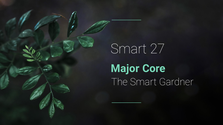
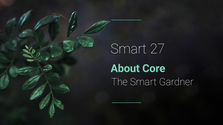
Major: Major -> About
